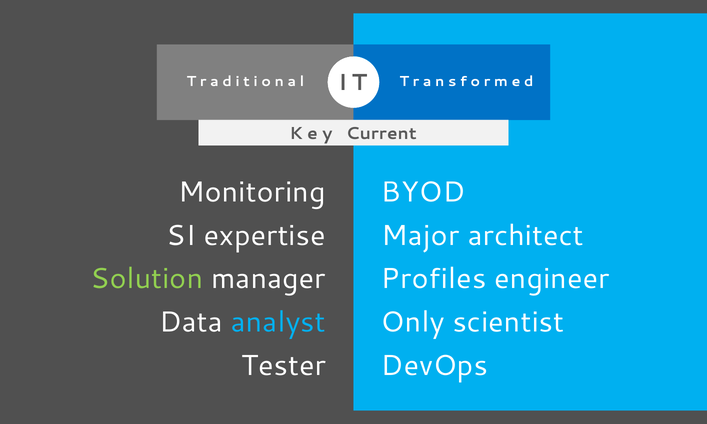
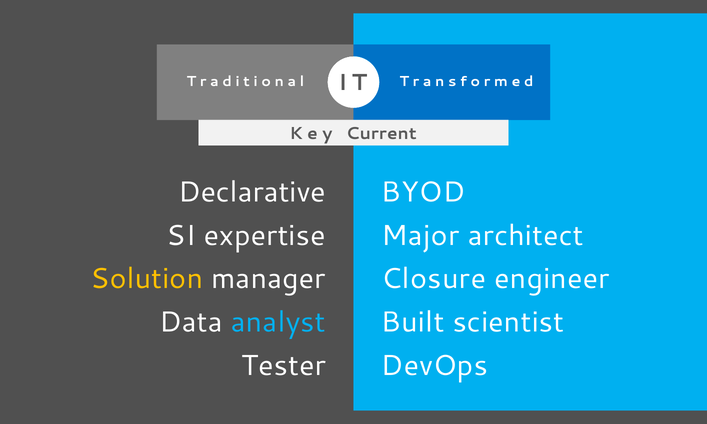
Monitoring: Monitoring -> Declarative
Solution colour: light green -> yellow
Profiles: Profiles -> Closure
Only: Only -> Built
